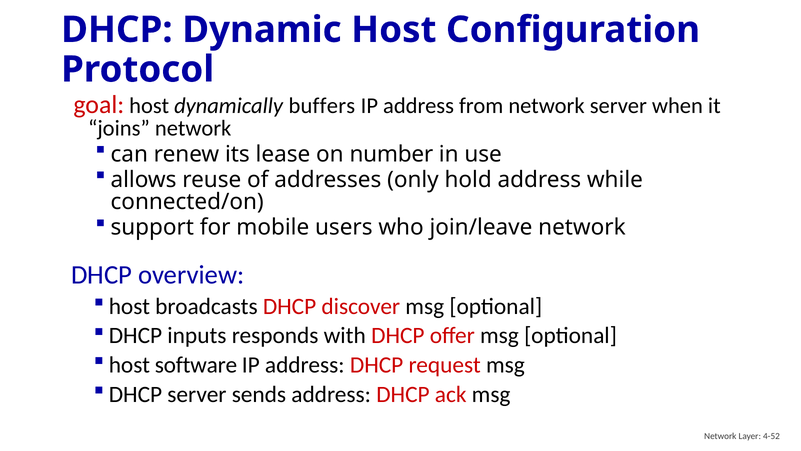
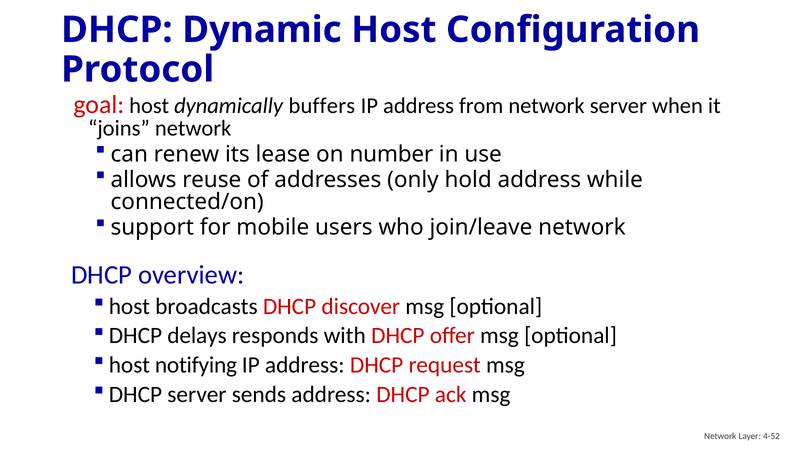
inputs: inputs -> delays
software: software -> notifying
